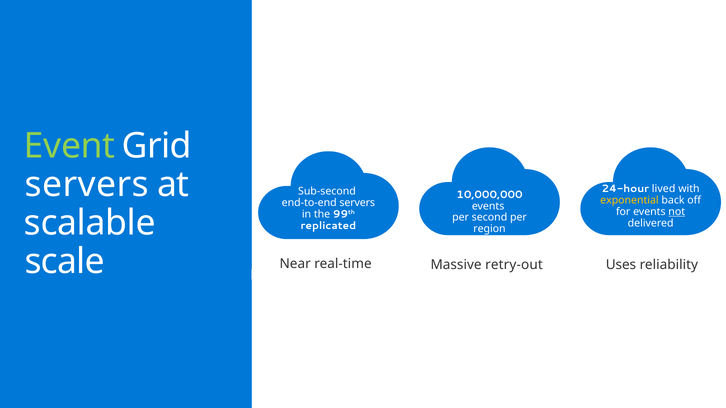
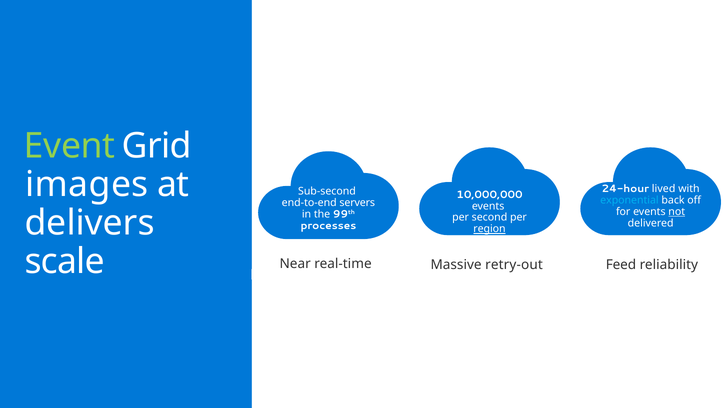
servers at (87, 185): servers -> images
exponential colour: yellow -> light blue
scalable: scalable -> delivers
replicated: replicated -> processes
region underline: none -> present
Uses: Uses -> Feed
